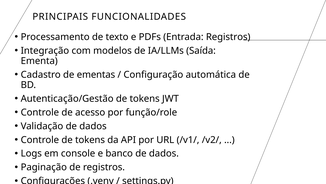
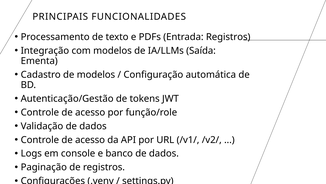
de ementas: ementas -> modelos
tokens at (90, 139): tokens -> acesso
